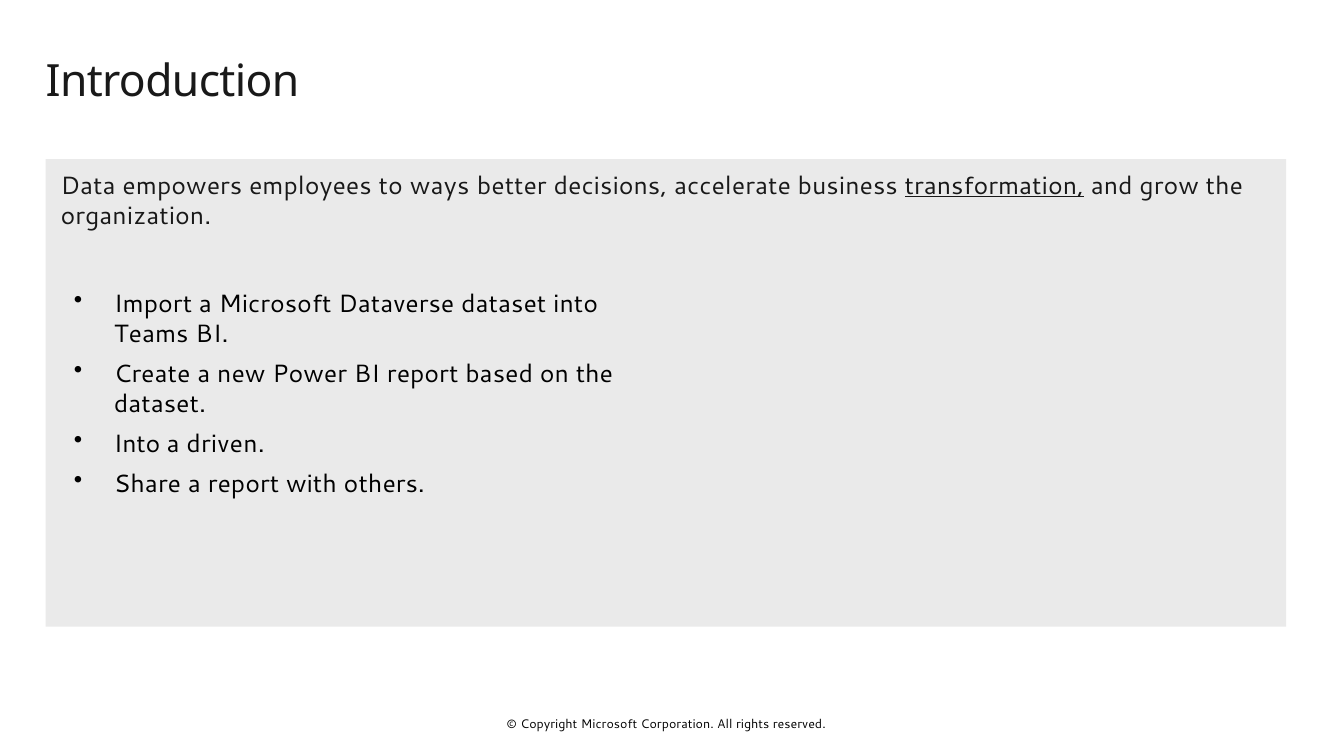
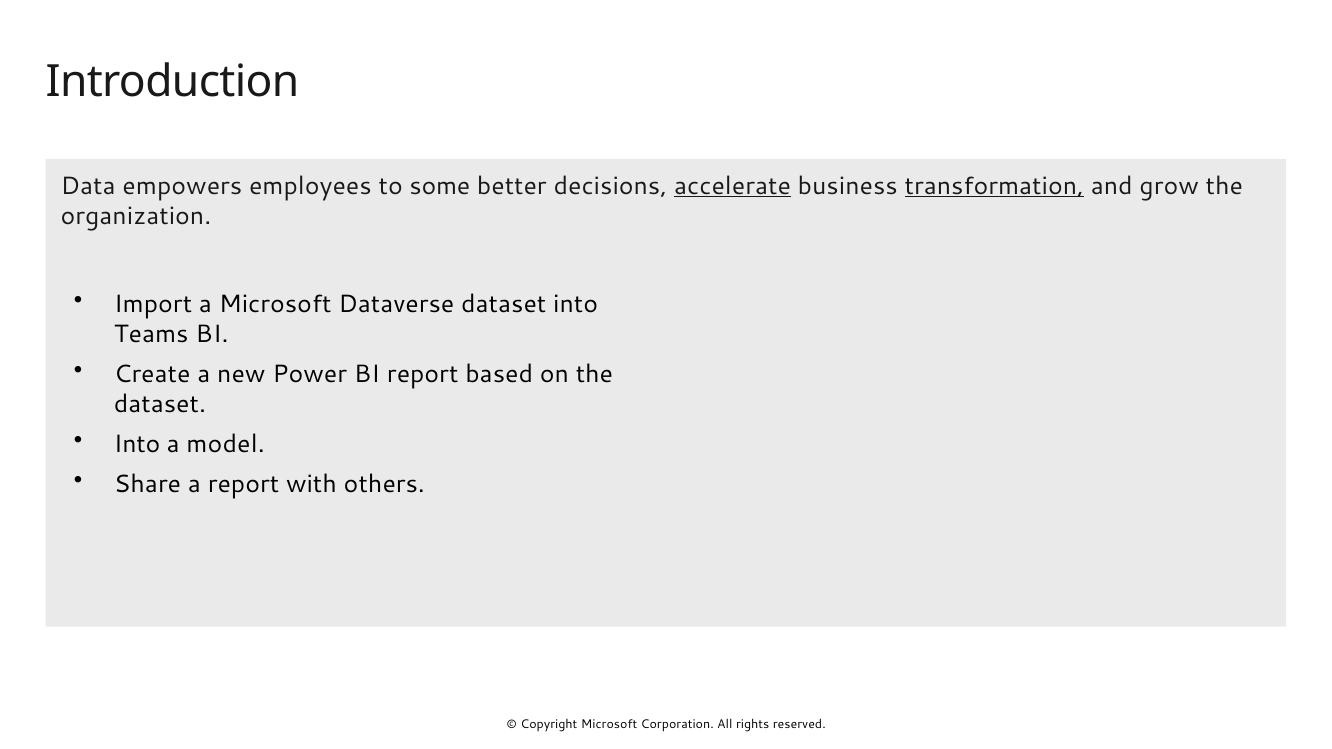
ways: ways -> some
accelerate underline: none -> present
driven: driven -> model
